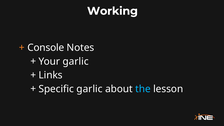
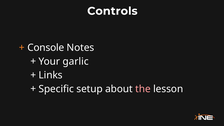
Working: Working -> Controls
garlic at (90, 89): garlic -> setup
the colour: light blue -> pink
